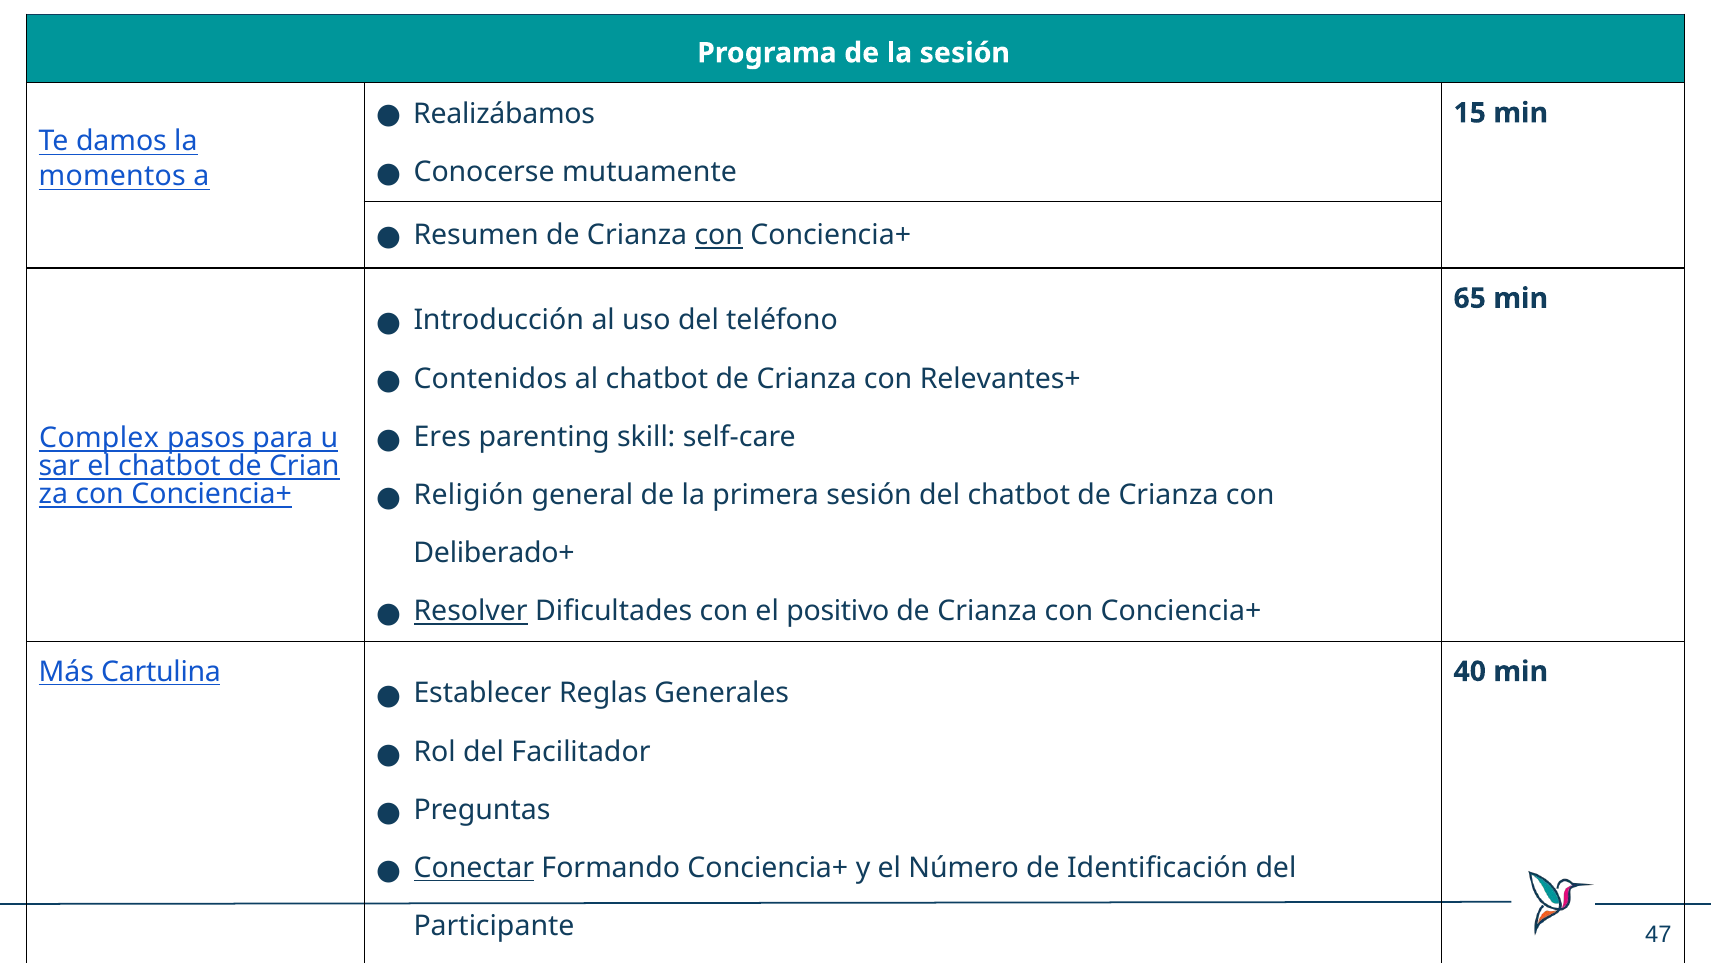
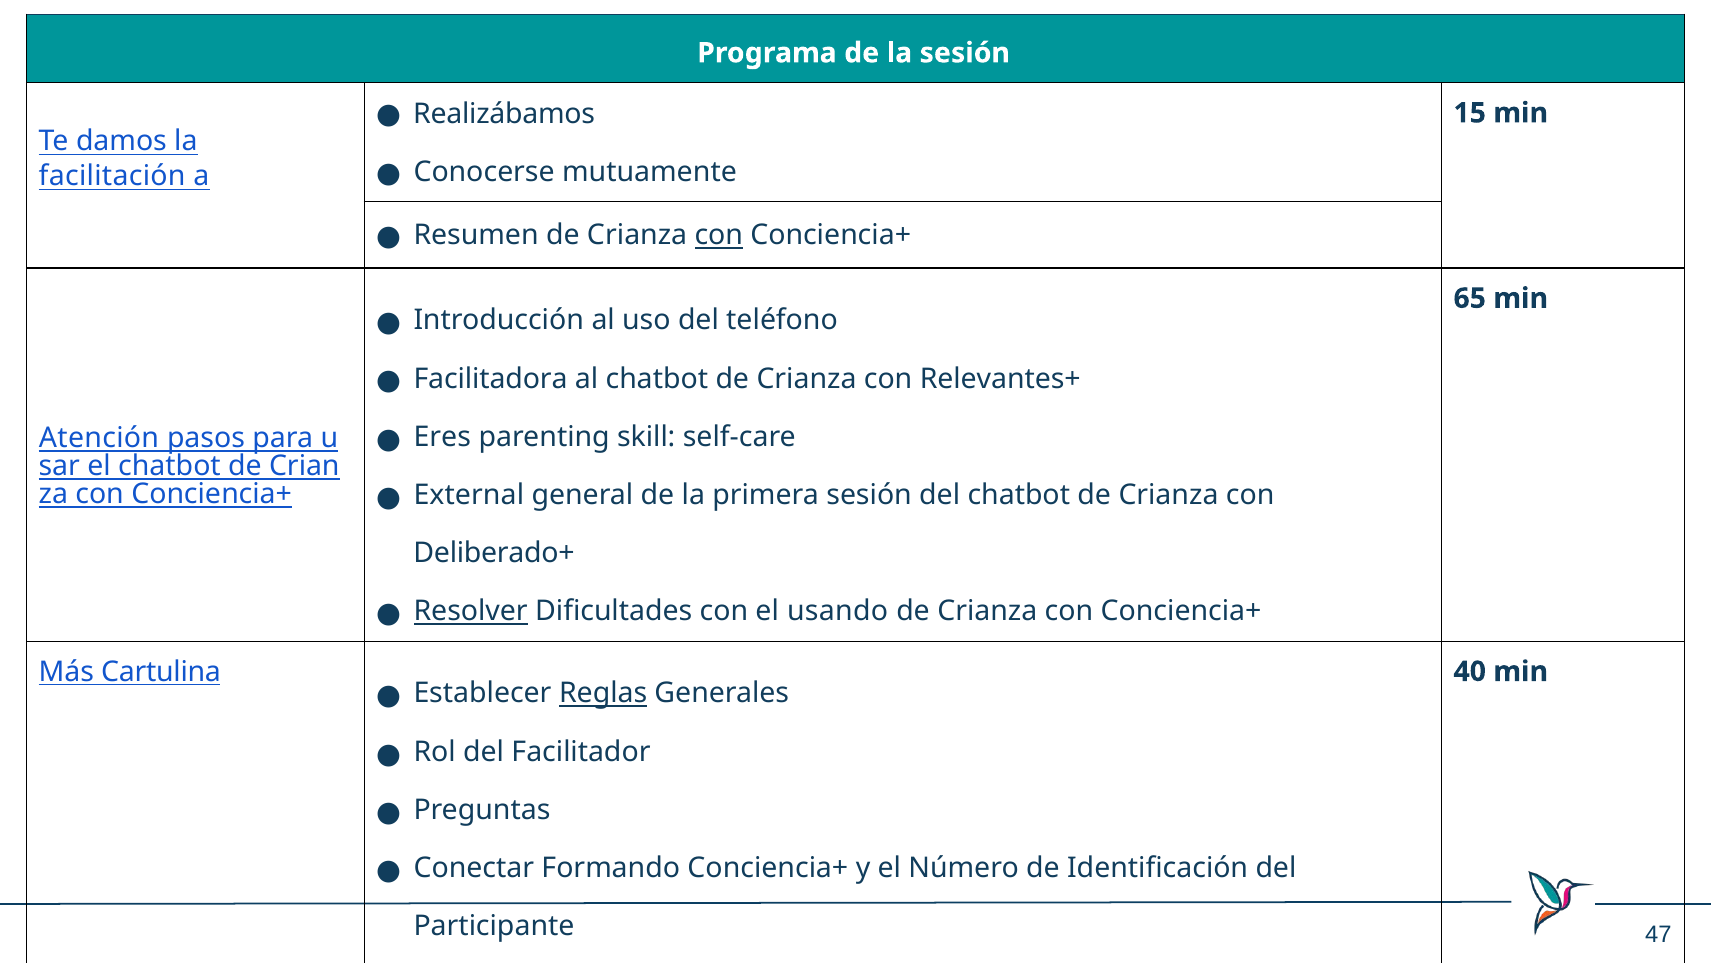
momentos: momentos -> facilitación
Contenidos: Contenidos -> Facilitadora
Complex: Complex -> Atención
Religión: Religión -> External
positivo: positivo -> usando
Reglas underline: none -> present
Conectar underline: present -> none
